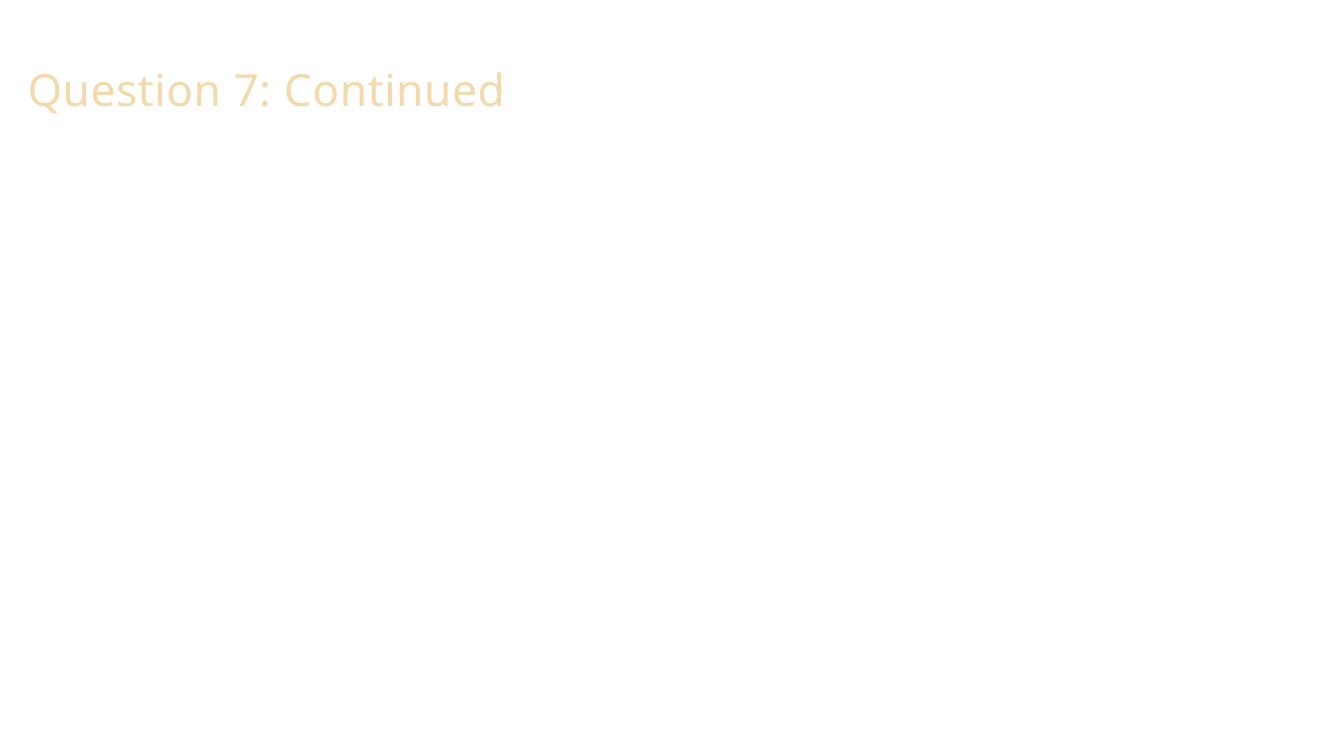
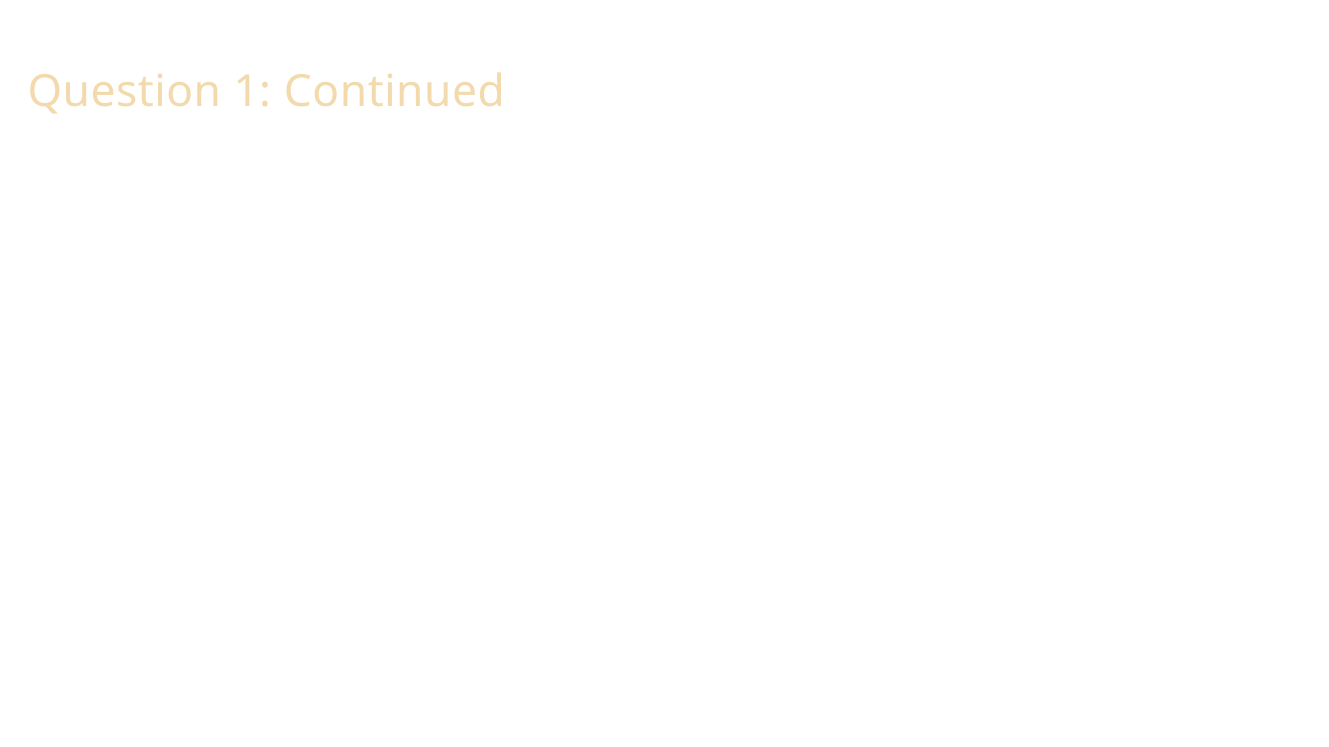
7: 7 -> 1
